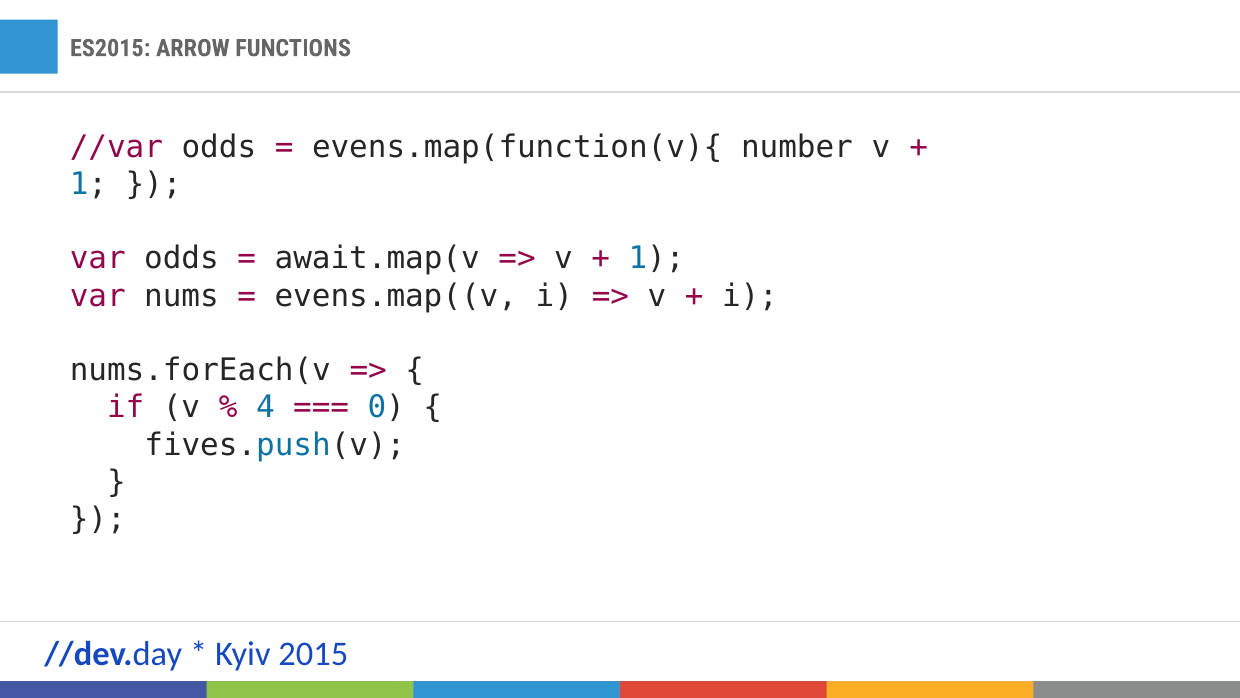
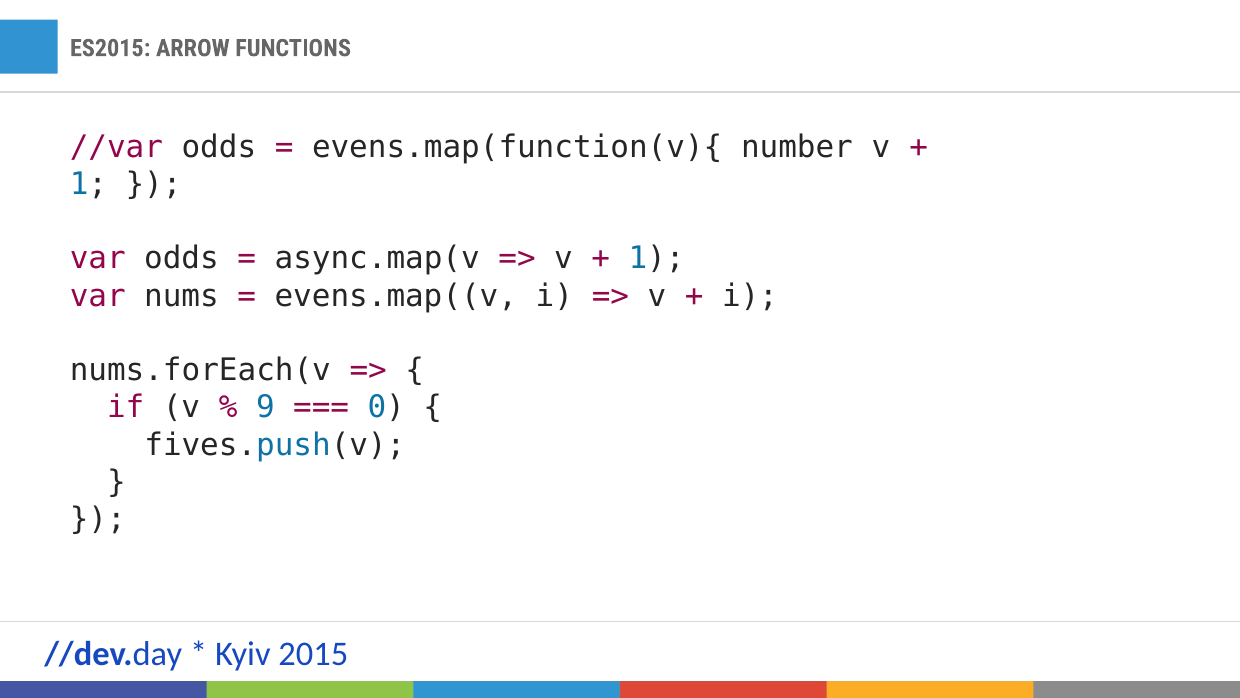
await.map(v: await.map(v -> async.map(v
4: 4 -> 9
